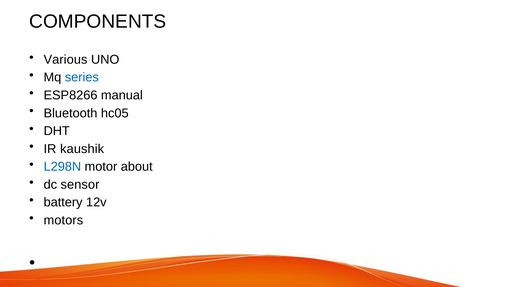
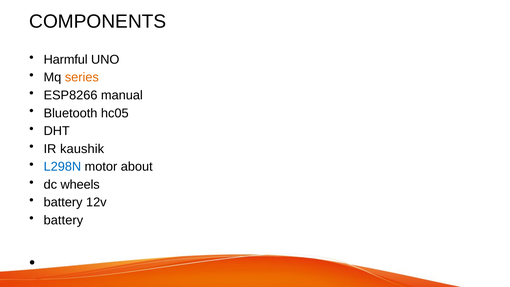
Various: Various -> Harmful
series colour: blue -> orange
sensor: sensor -> wheels
motors at (63, 220): motors -> battery
